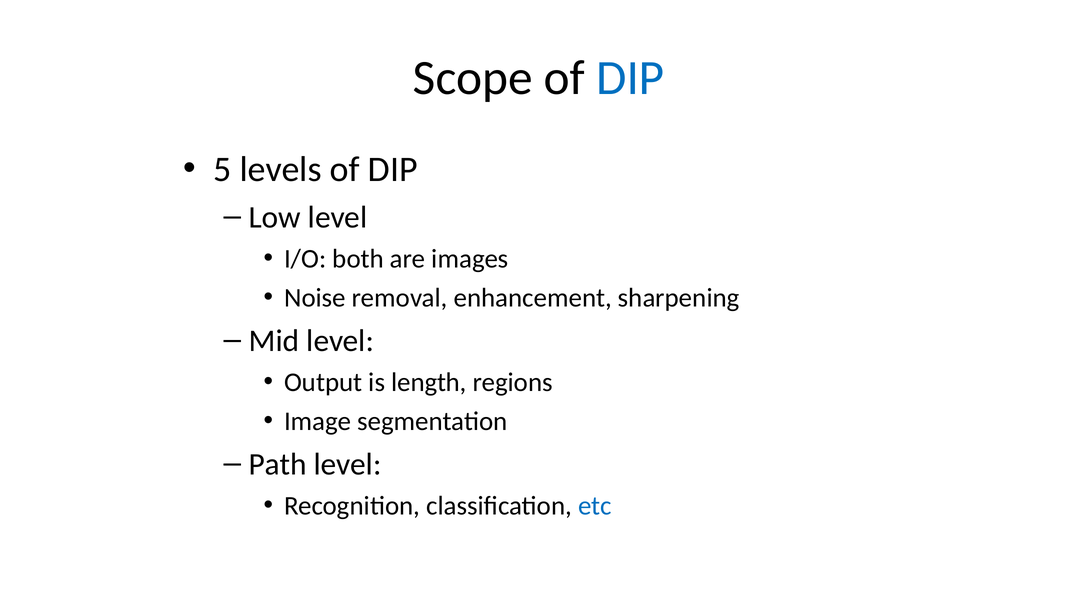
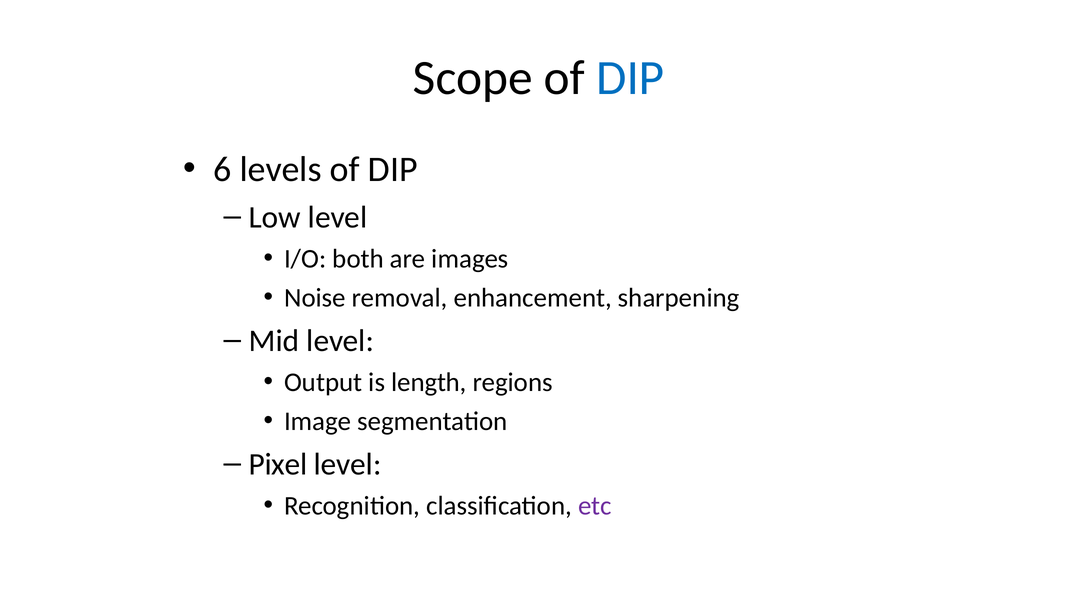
5: 5 -> 6
Path: Path -> Pixel
etc colour: blue -> purple
